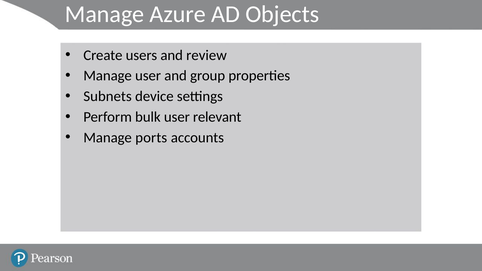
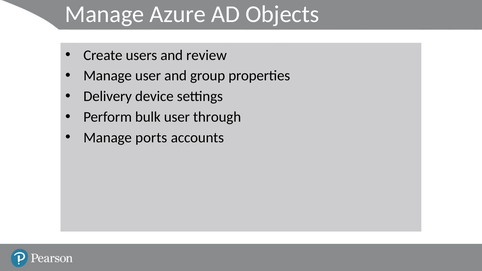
Subnets: Subnets -> Delivery
relevant: relevant -> through
